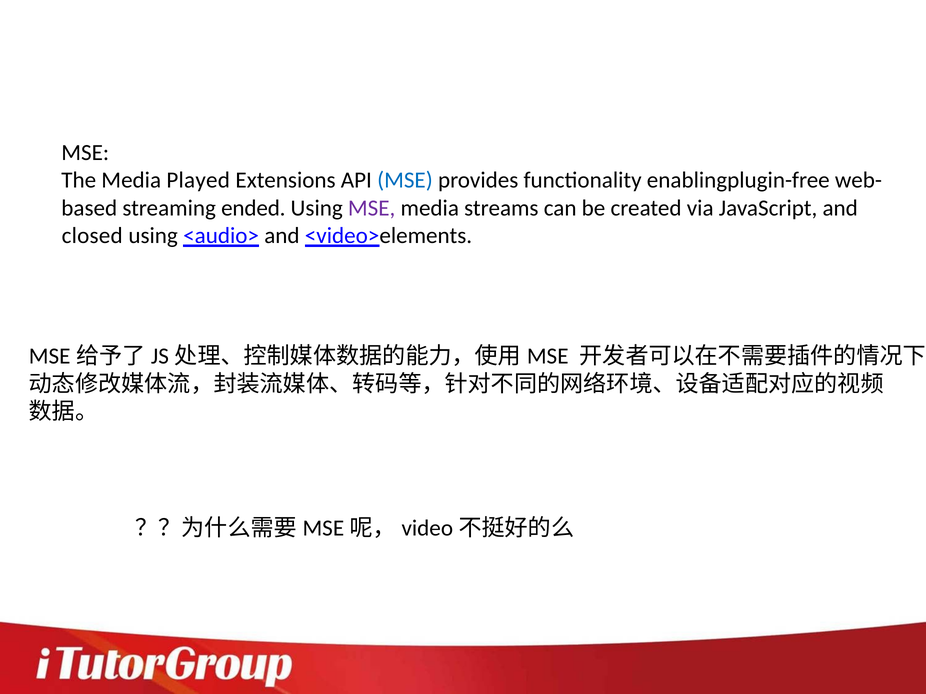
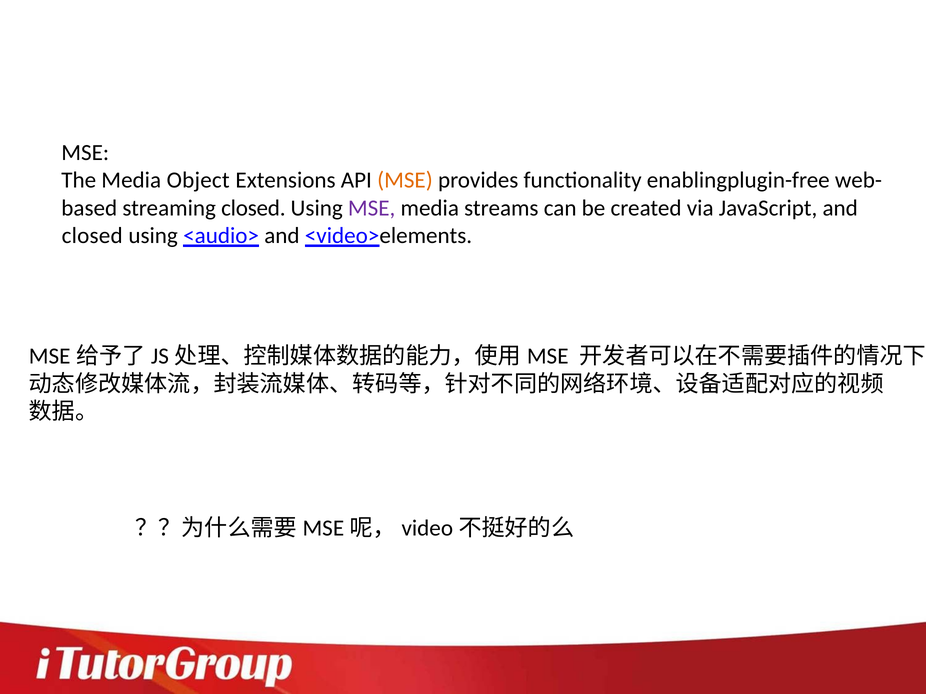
Played: Played -> Object
MSE at (405, 180) colour: blue -> orange
streaming ended: ended -> closed
